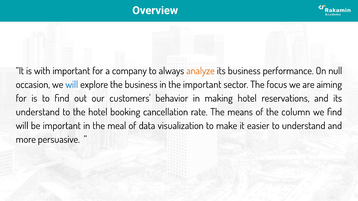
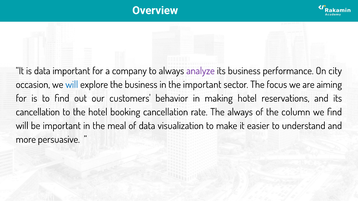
is with: with -> data
analyze colour: orange -> purple
null: null -> city
understand at (38, 112): understand -> cancellation
The means: means -> always
